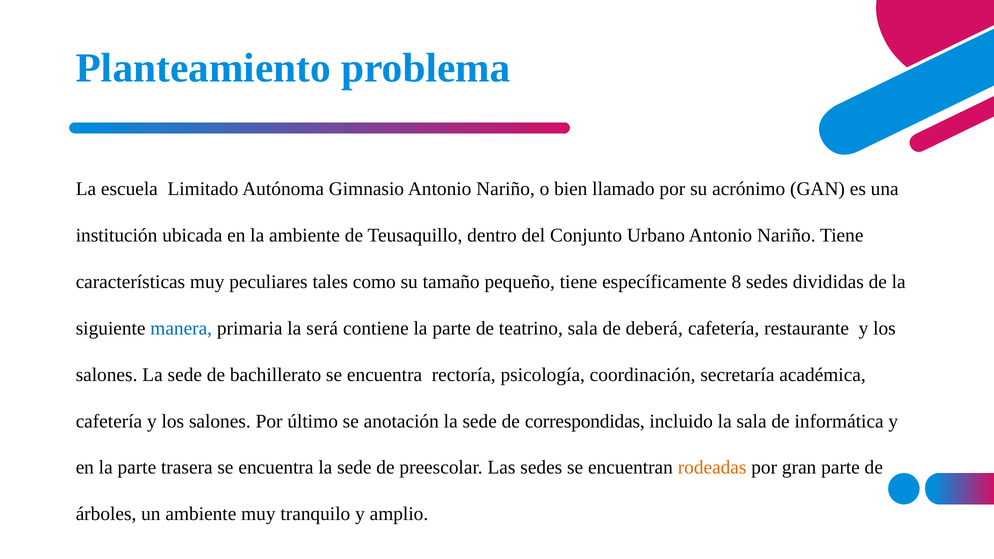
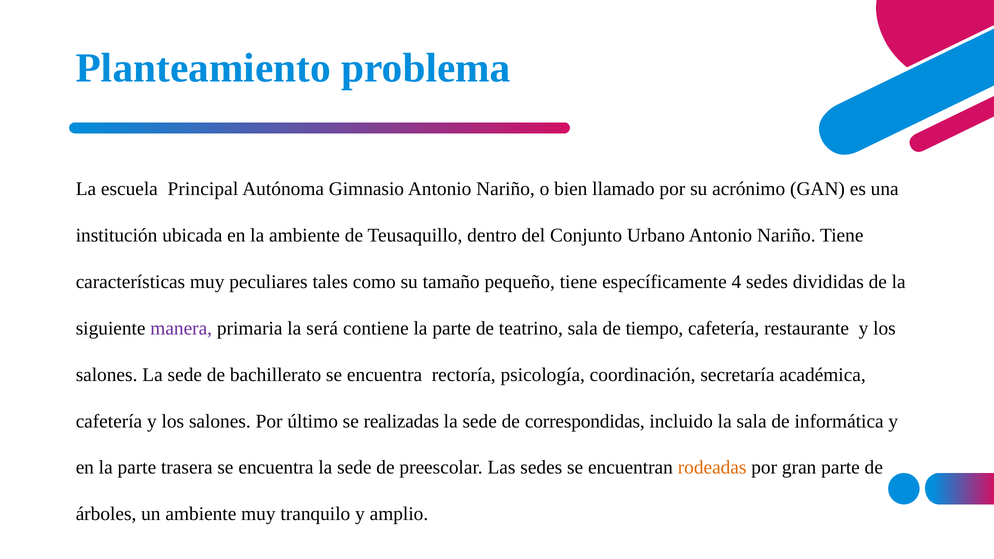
Limitado: Limitado -> Principal
8: 8 -> 4
manera colour: blue -> purple
deberá: deberá -> tiempo
anotación: anotación -> realizadas
